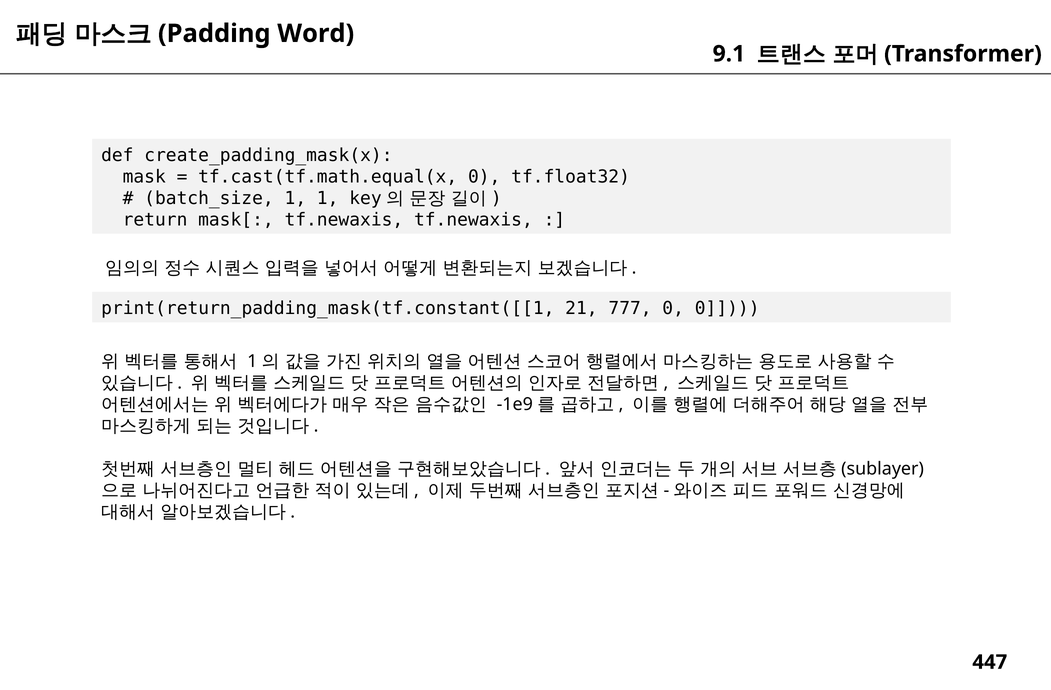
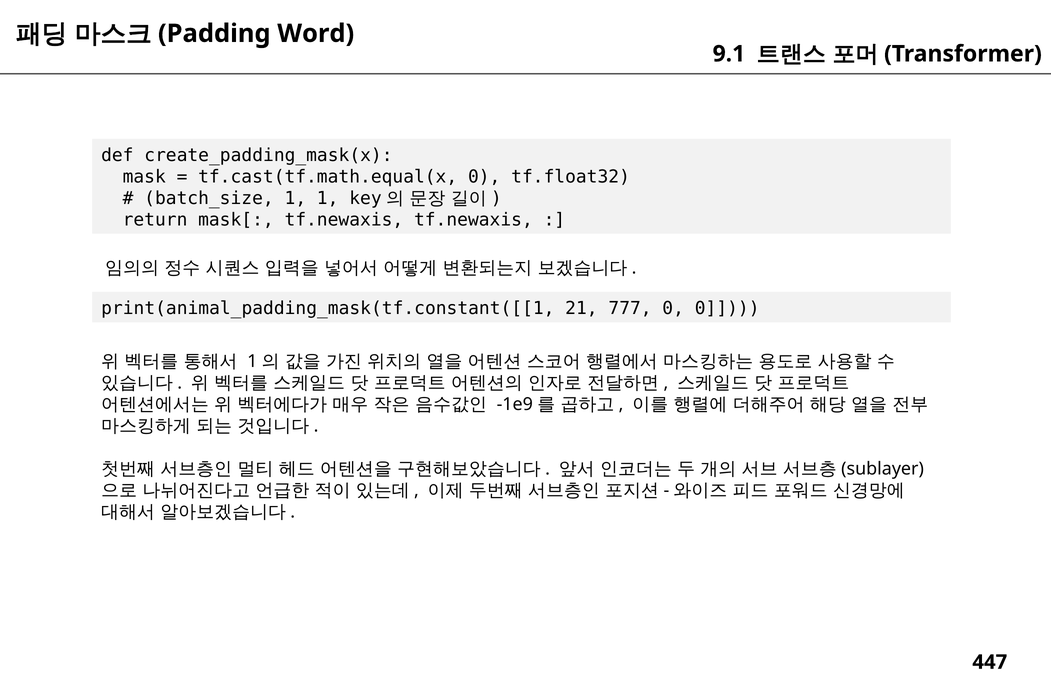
print(return_padding_mask(tf.constant([[1: print(return_padding_mask(tf.constant([[1 -> print(animal_padding_mask(tf.constant([[1
